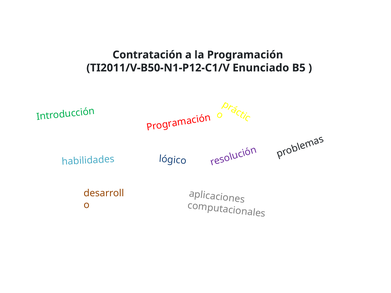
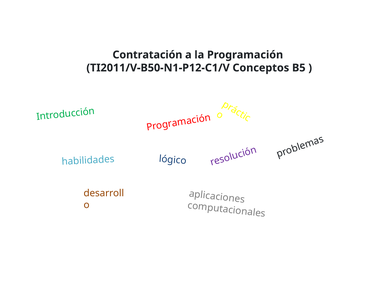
Enunciado: Enunciado -> Conceptos
